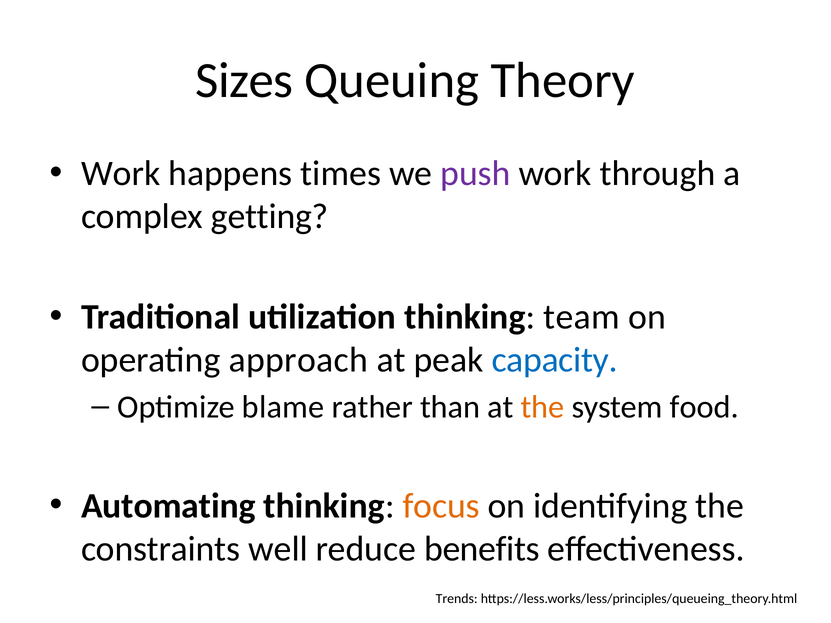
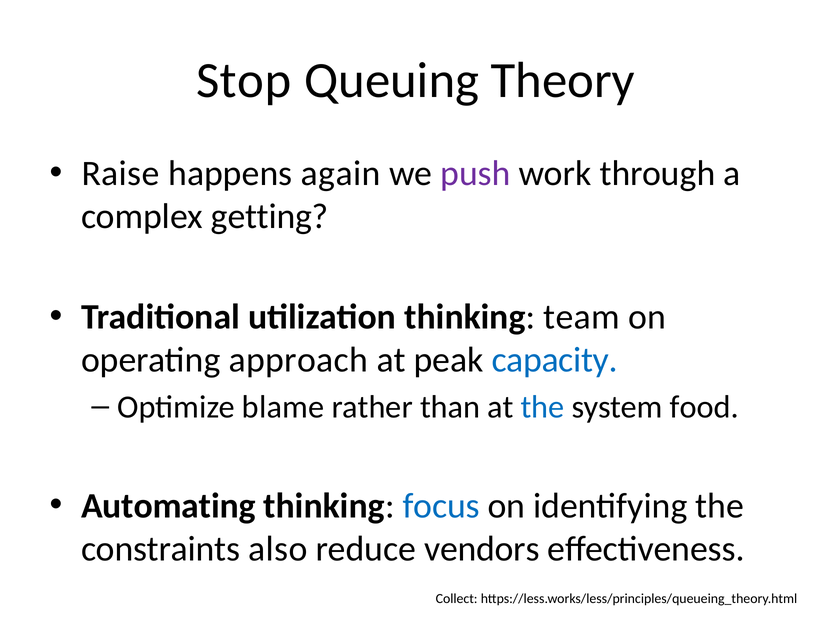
Sizes: Sizes -> Stop
Work at (121, 174): Work -> Raise
times: times -> again
the at (543, 407) colour: orange -> blue
focus colour: orange -> blue
well: well -> also
benefits: benefits -> vendors
Trends: Trends -> Collect
